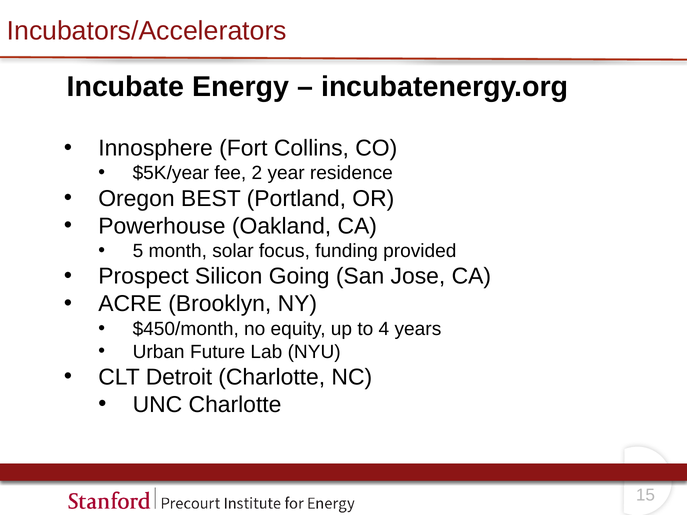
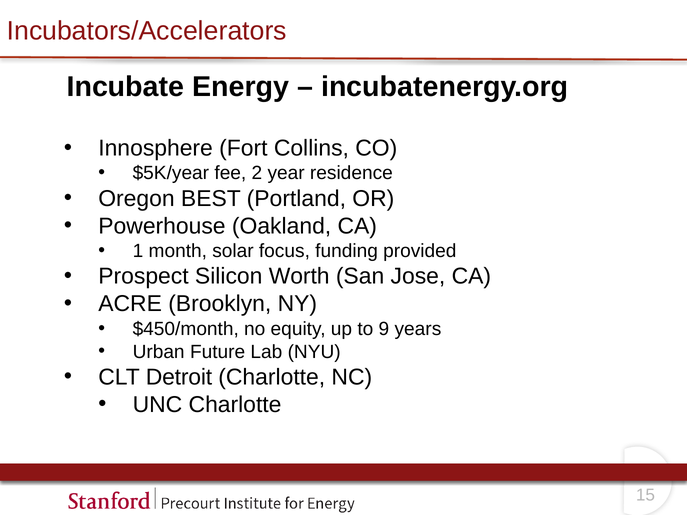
5: 5 -> 1
Going: Going -> Worth
4: 4 -> 9
